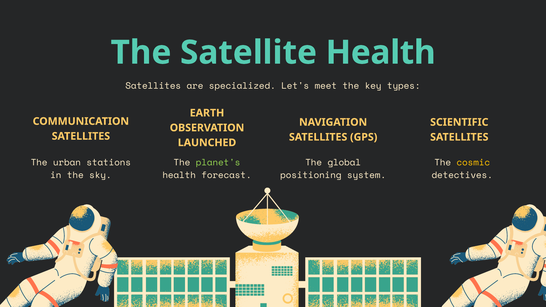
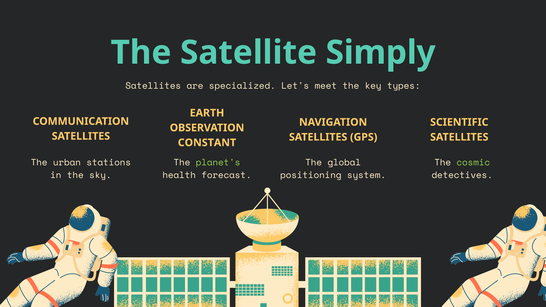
Satellite Health: Health -> Simply
LAUNCHED: LAUNCHED -> CONSTANT
cosmic colour: yellow -> light green
